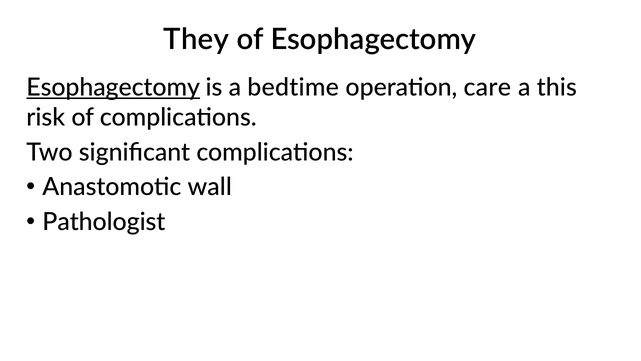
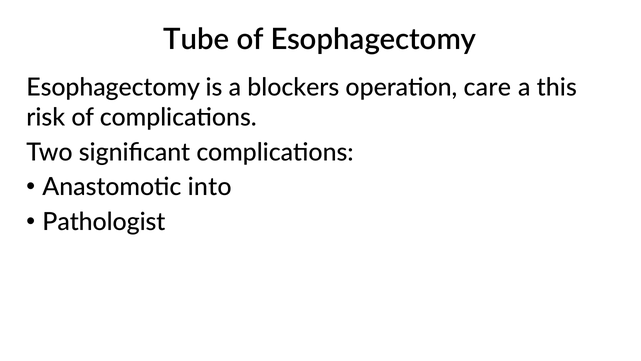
They: They -> Tube
Esophagectomy at (113, 87) underline: present -> none
bedtime: bedtime -> blockers
wall: wall -> into
